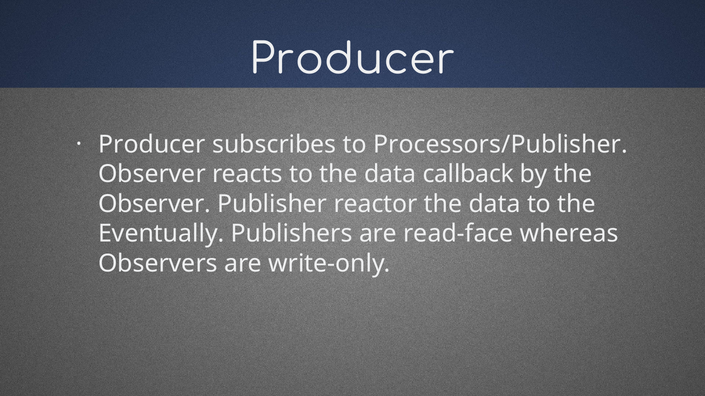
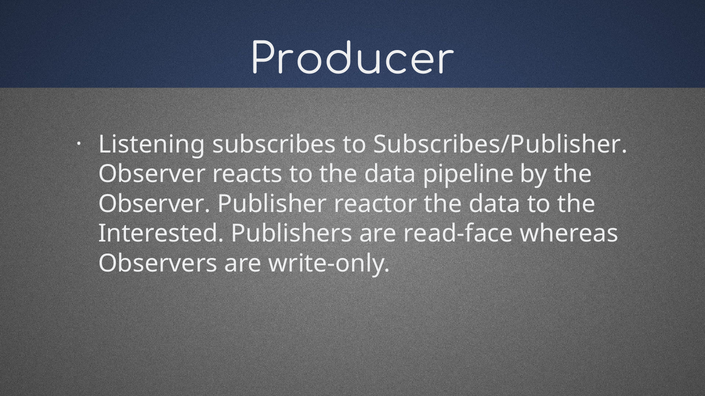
Producer at (152, 145): Producer -> Listening
Processors/Publisher: Processors/Publisher -> Subscribes/Publisher
callback: callback -> pipeline
Eventually: Eventually -> Interested
